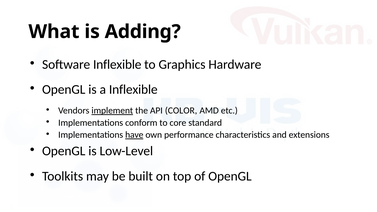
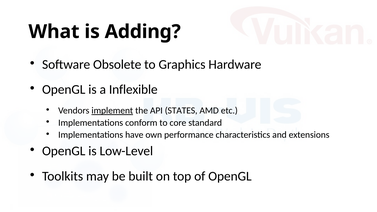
Software Inflexible: Inflexible -> Obsolete
COLOR: COLOR -> STATES
have underline: present -> none
